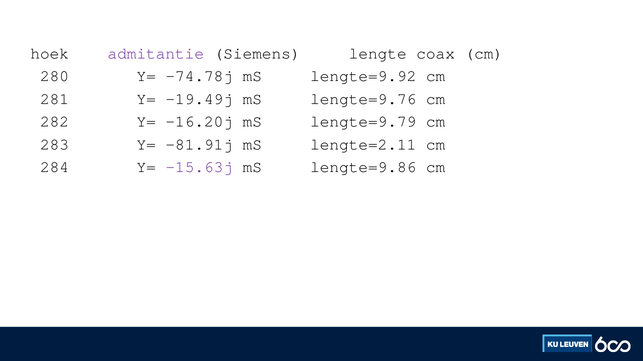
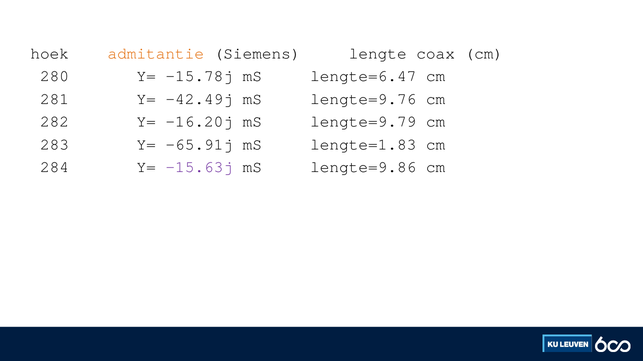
admitantie colour: purple -> orange
-74.78j: -74.78j -> -15.78j
lengte=9.92: lengte=9.92 -> lengte=6.47
-19.49j: -19.49j -> -42.49j
-81.91j: -81.91j -> -65.91j
lengte=2.11: lengte=2.11 -> lengte=1.83
